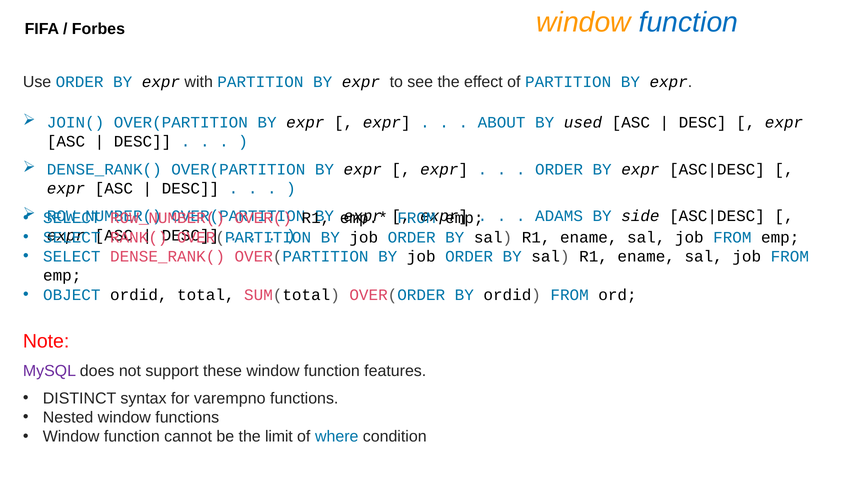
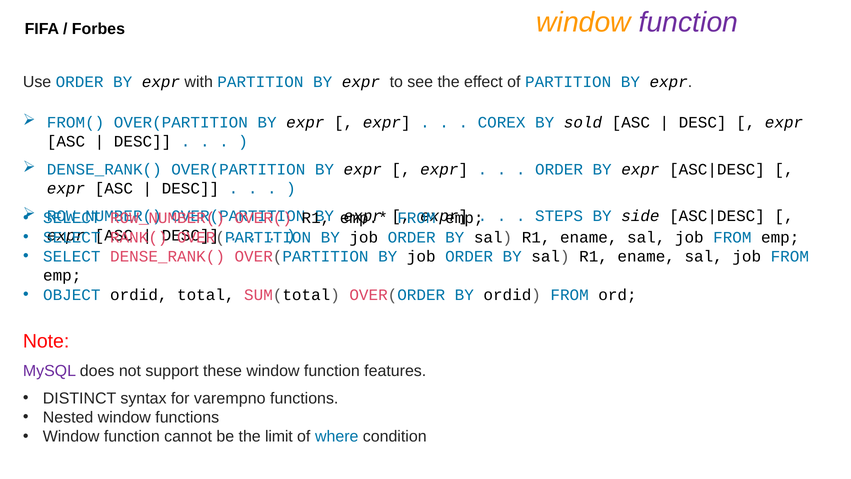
function at (688, 22) colour: blue -> purple
JOIN(: JOIN( -> FROM(
ABOUT: ABOUT -> COREX
used: used -> sold
ADAMS: ADAMS -> STEPS
